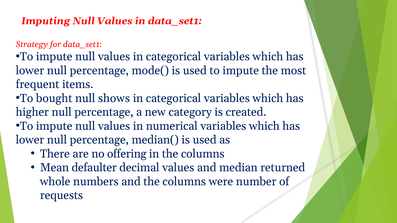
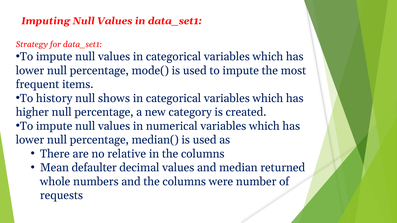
bought: bought -> history
offering: offering -> relative
